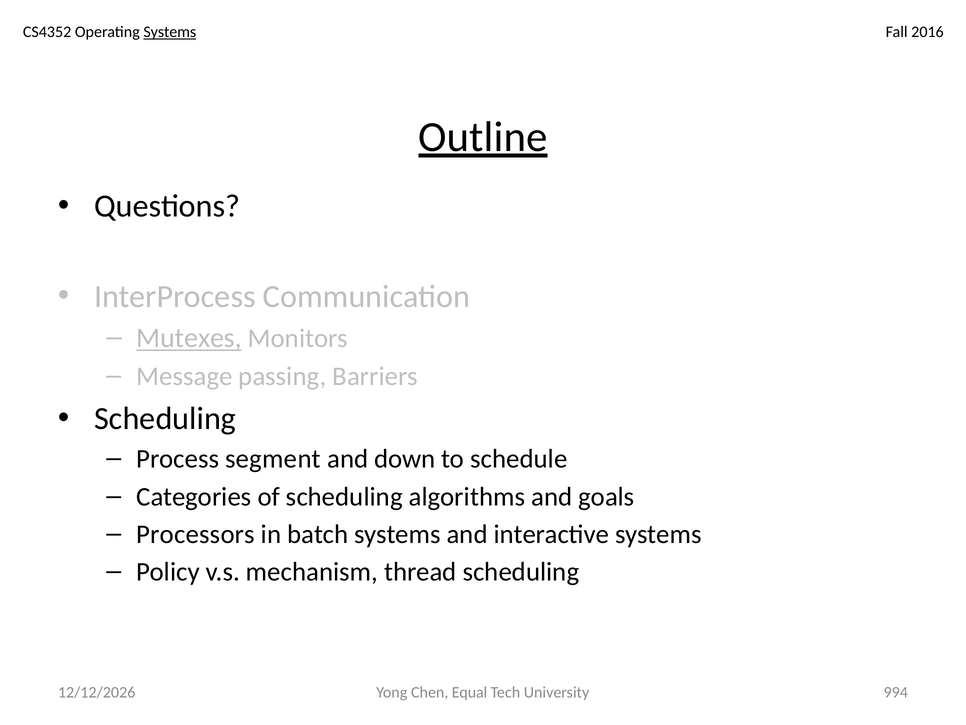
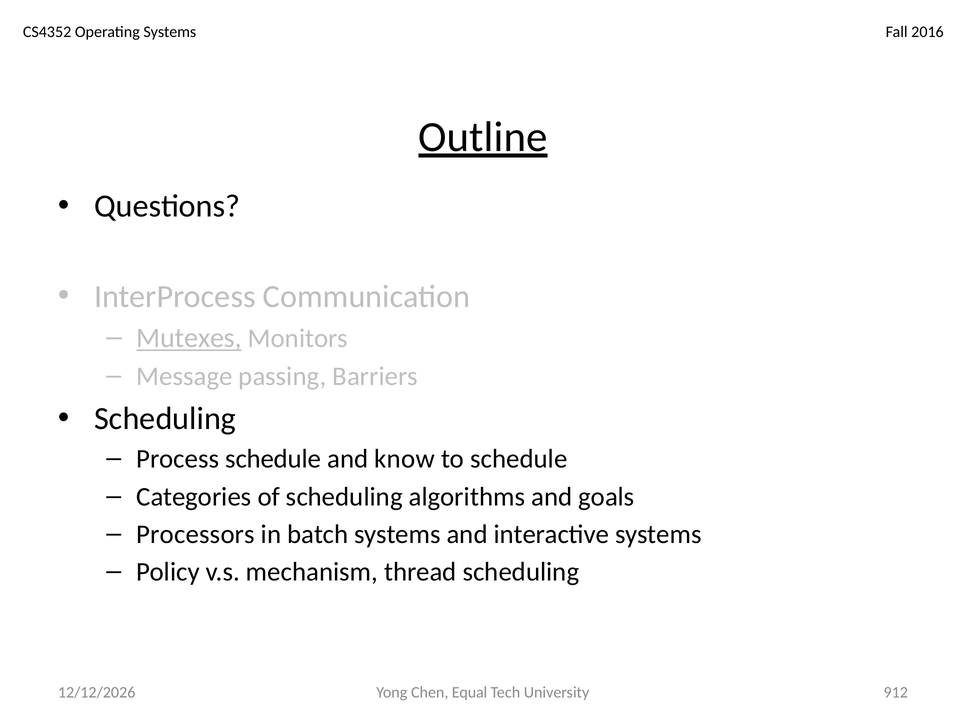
Systems at (170, 32) underline: present -> none
Process segment: segment -> schedule
down: down -> know
994: 994 -> 912
